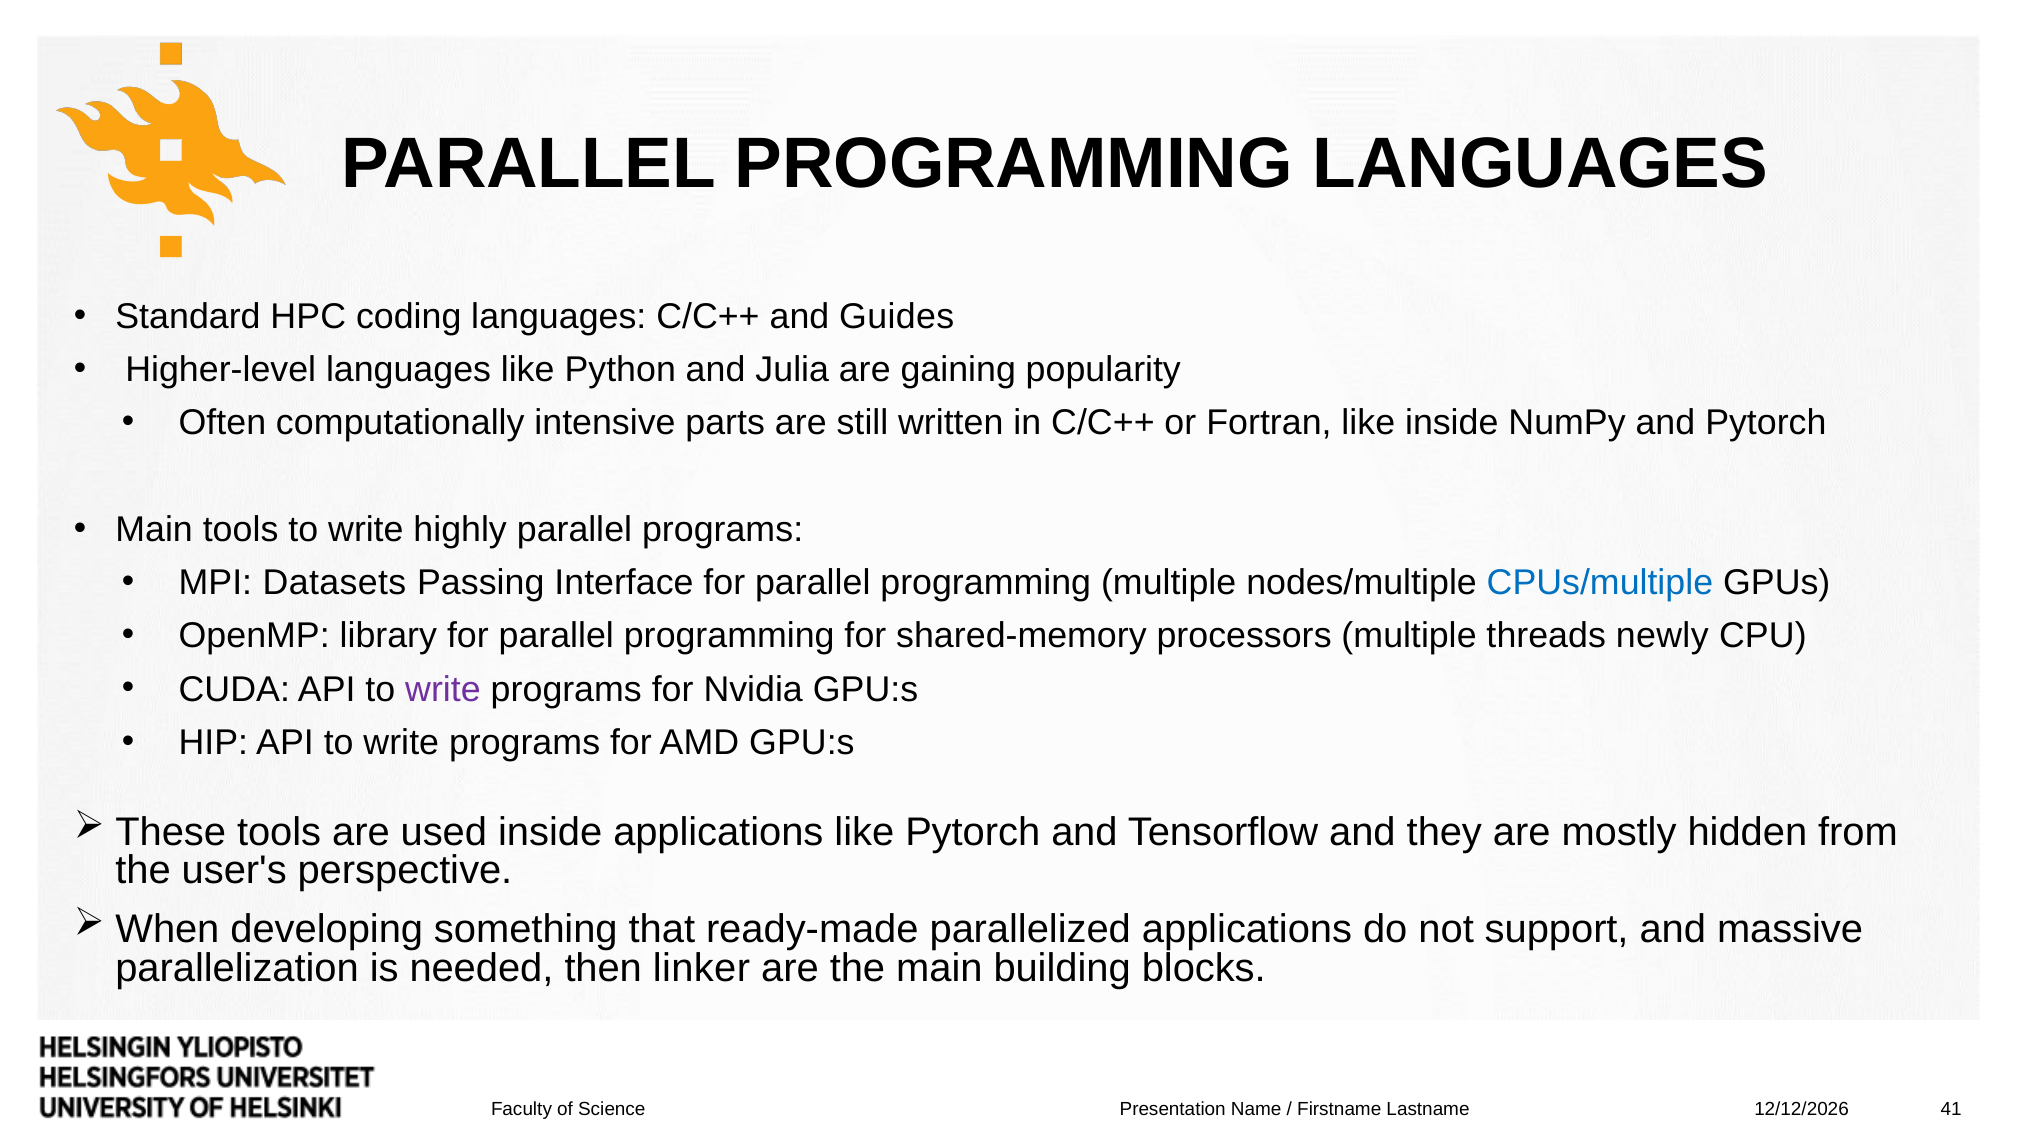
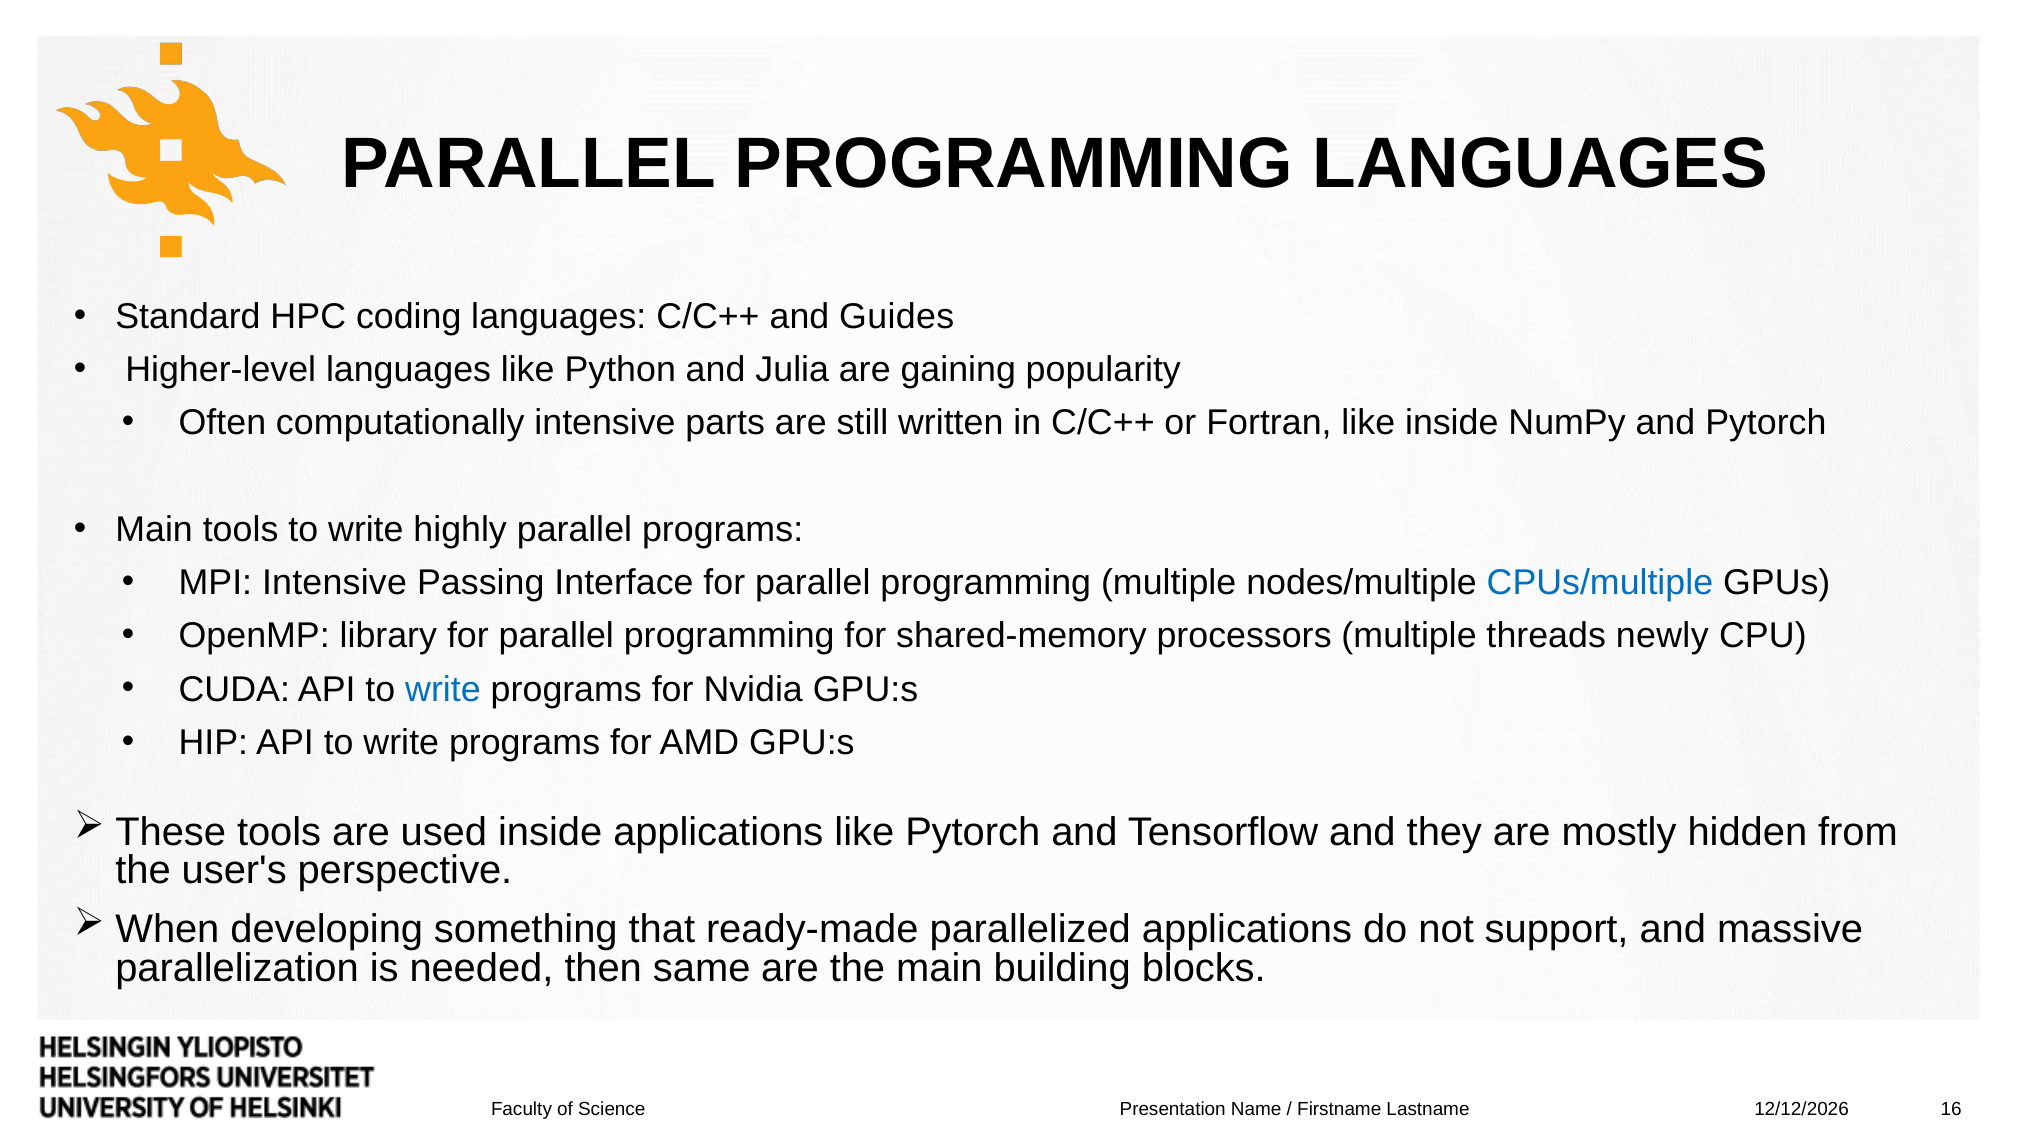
MPI Datasets: Datasets -> Intensive
write at (443, 689) colour: purple -> blue
linker: linker -> same
41: 41 -> 16
